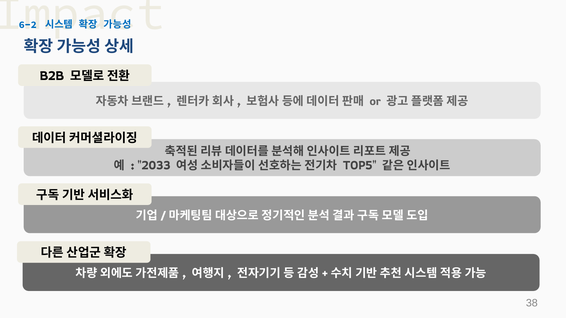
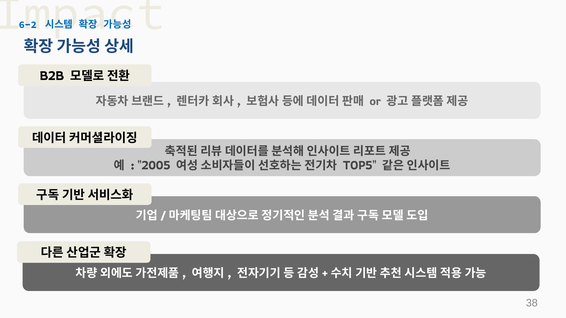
2033: 2033 -> 2005
